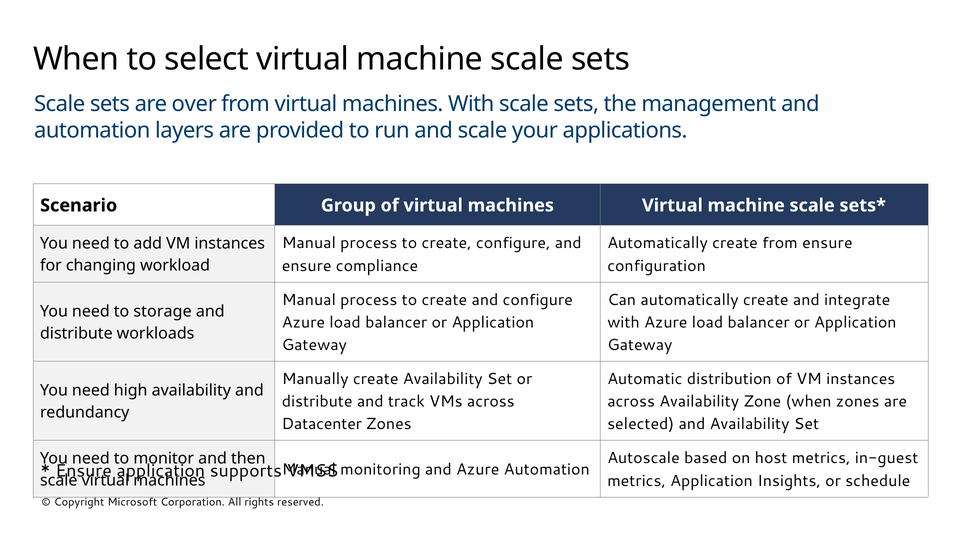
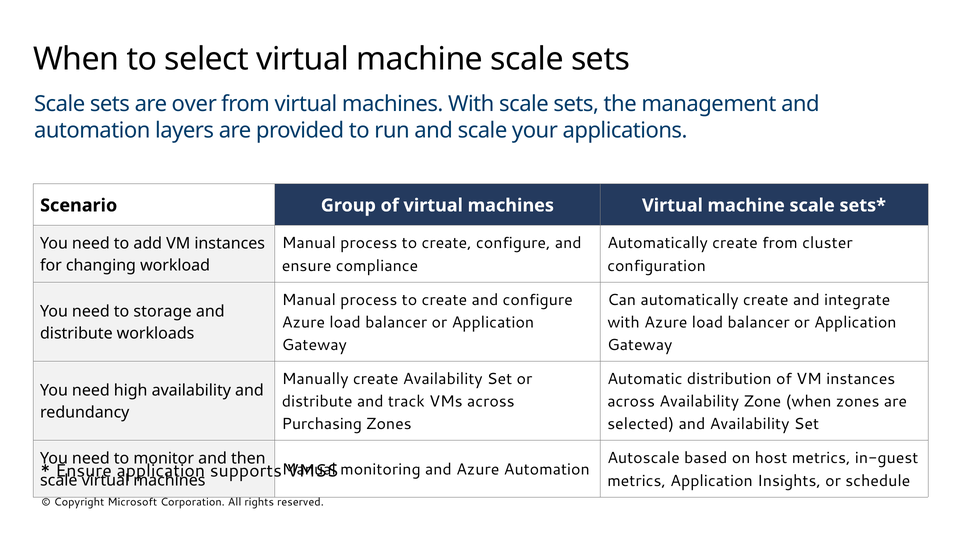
from ensure: ensure -> cluster
Datacenter: Datacenter -> Purchasing
